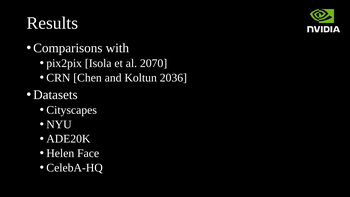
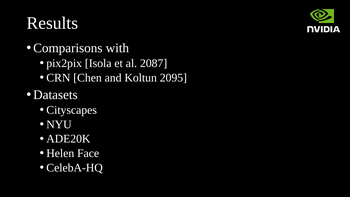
2070: 2070 -> 2087
2036: 2036 -> 2095
